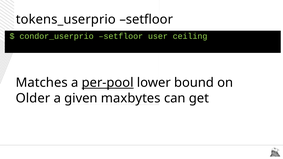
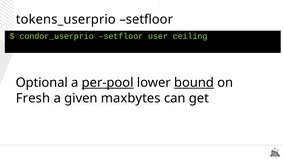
Matches: Matches -> Optional
bound underline: none -> present
Older: Older -> Fresh
